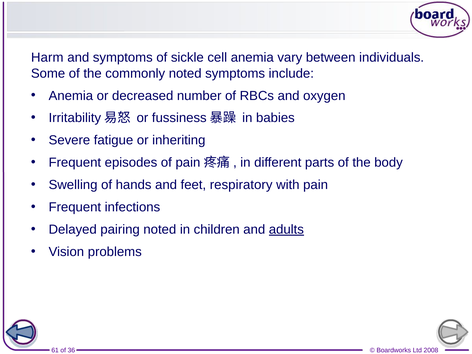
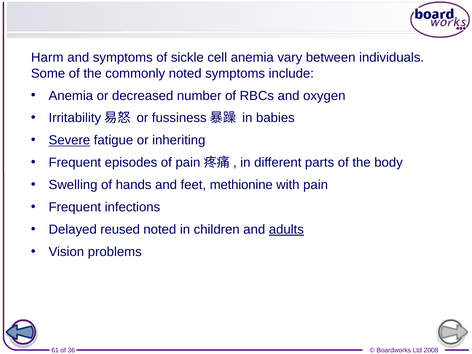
Severe underline: none -> present
respiratory: respiratory -> methionine
pairing: pairing -> reused
